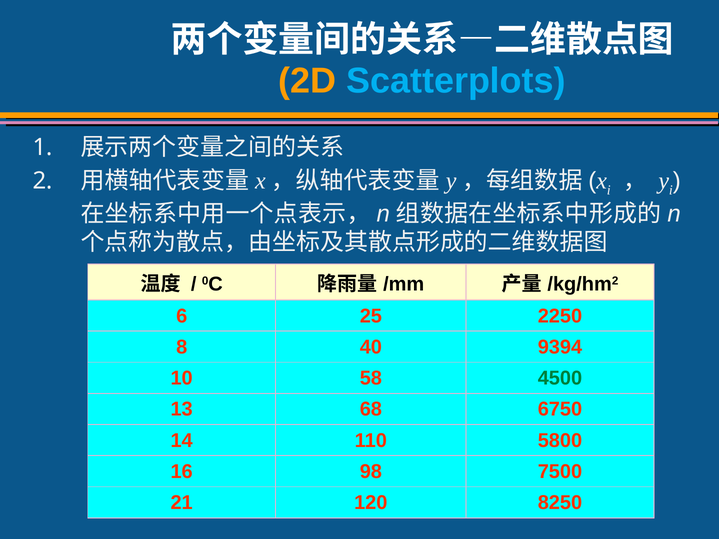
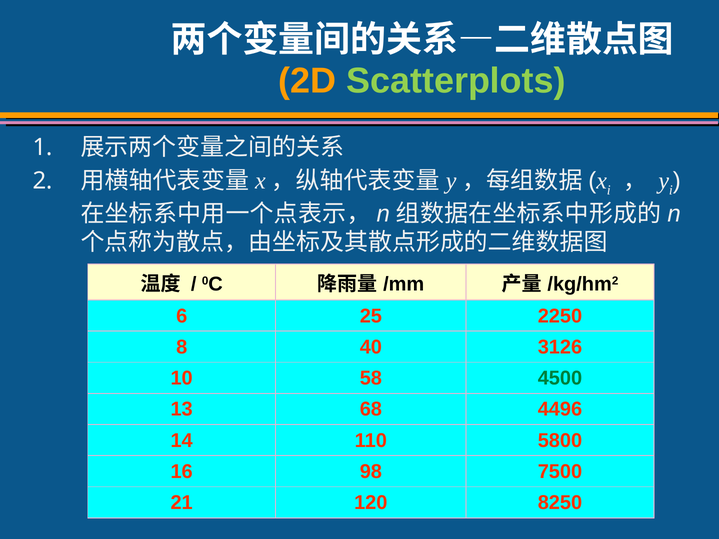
Scatterplots colour: light blue -> light green
9394: 9394 -> 3126
6750: 6750 -> 4496
